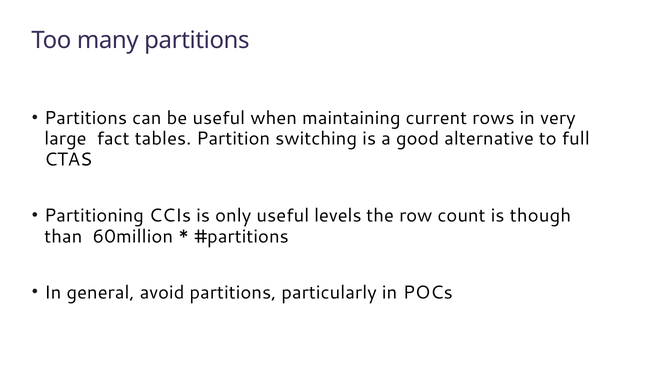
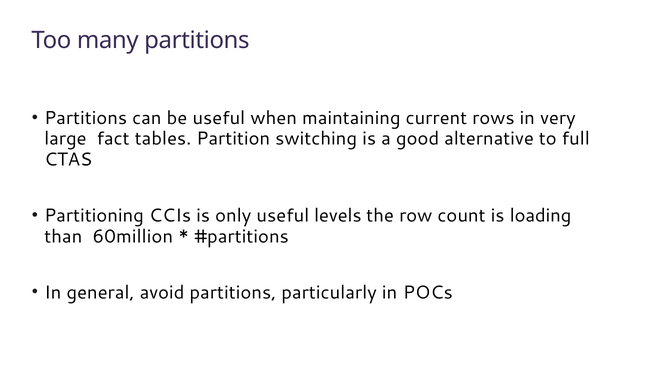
though: though -> loading
